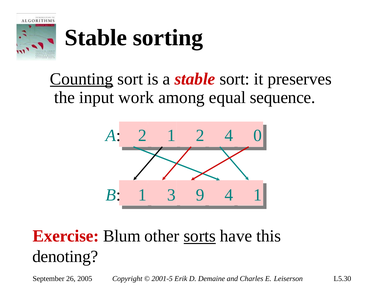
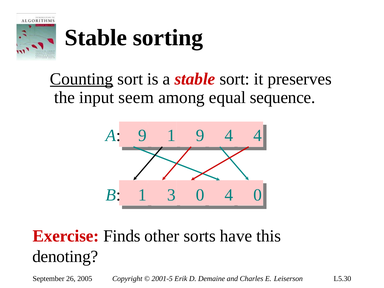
work: work -> seem
A 2: 2 -> 9
1 2: 2 -> 9
4 0: 0 -> 4
3 9: 9 -> 0
4 1: 1 -> 0
Blum: Blum -> Finds
sorts underline: present -> none
